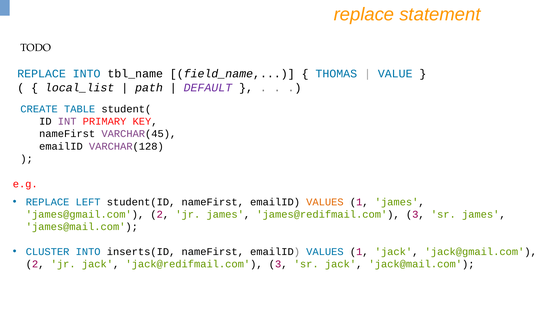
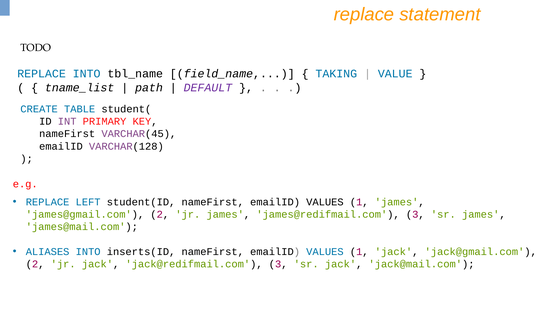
THOMAS: THOMAS -> TAKING
local_list: local_list -> tname_list
VALUES at (325, 202) colour: orange -> black
CLUSTER: CLUSTER -> ALIASES
